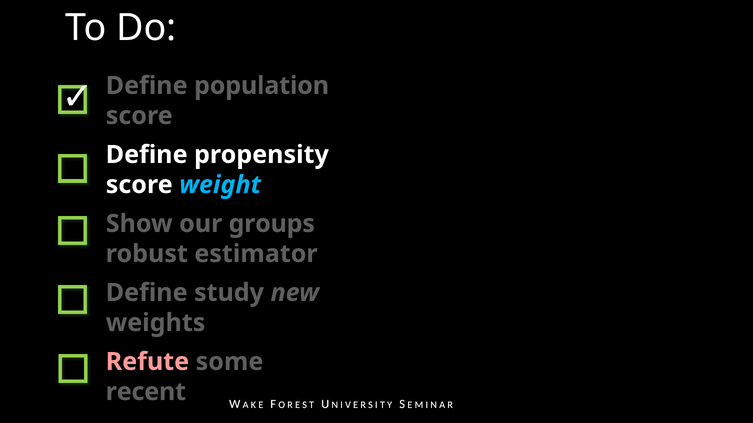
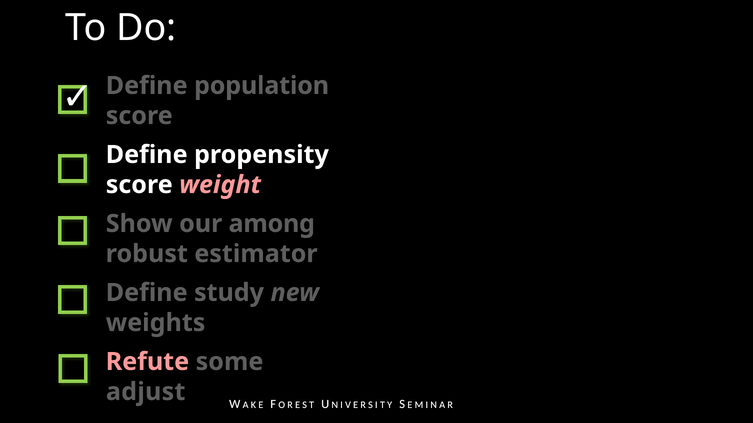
weight colour: light blue -> pink
groups: groups -> among
recent: recent -> adjust
